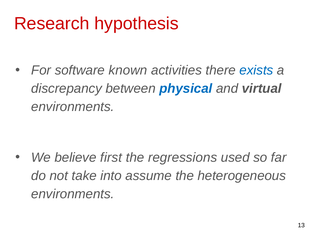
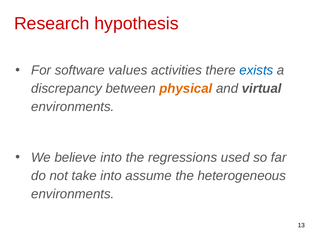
known: known -> values
physical colour: blue -> orange
believe first: first -> into
